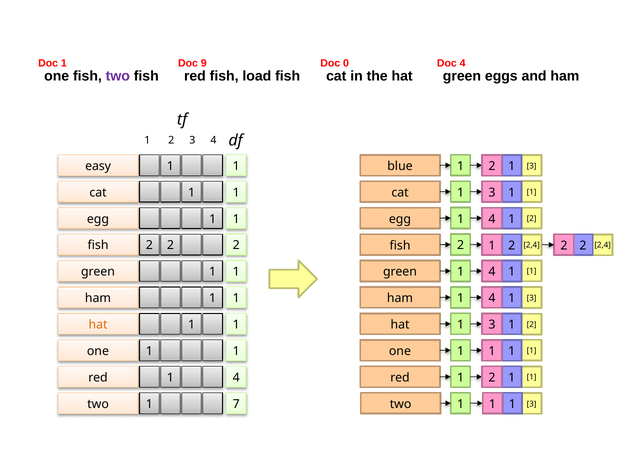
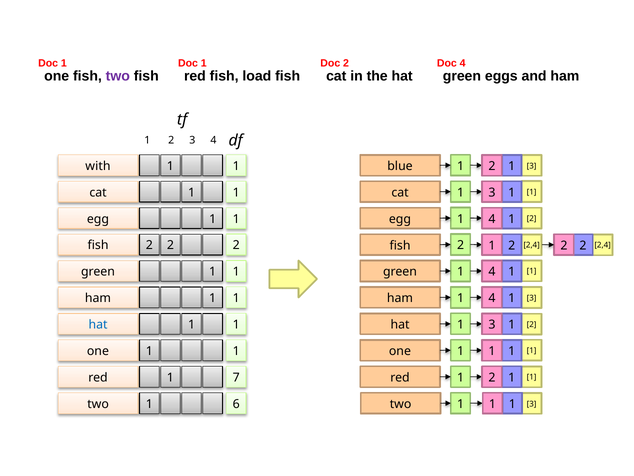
9 at (204, 63): 9 -> 1
Doc 0: 0 -> 2
easy: easy -> with
hat at (98, 324) colour: orange -> blue
4 at (236, 377): 4 -> 7
7: 7 -> 6
